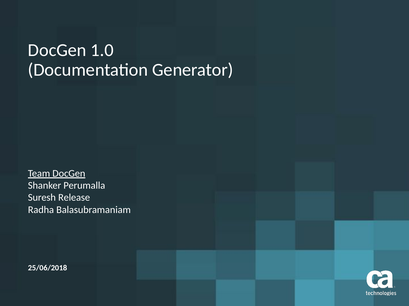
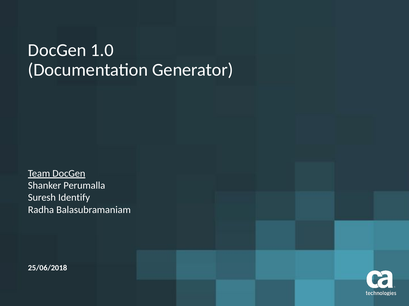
Release: Release -> Identify
